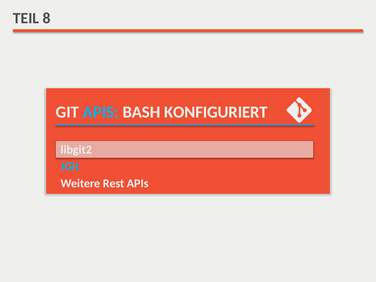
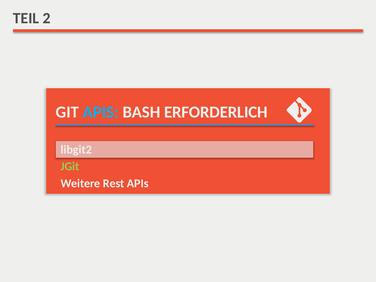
8: 8 -> 2
KONFIGURIERT: KONFIGURIERT -> ERFORDERLICH
JGit colour: light blue -> light green
